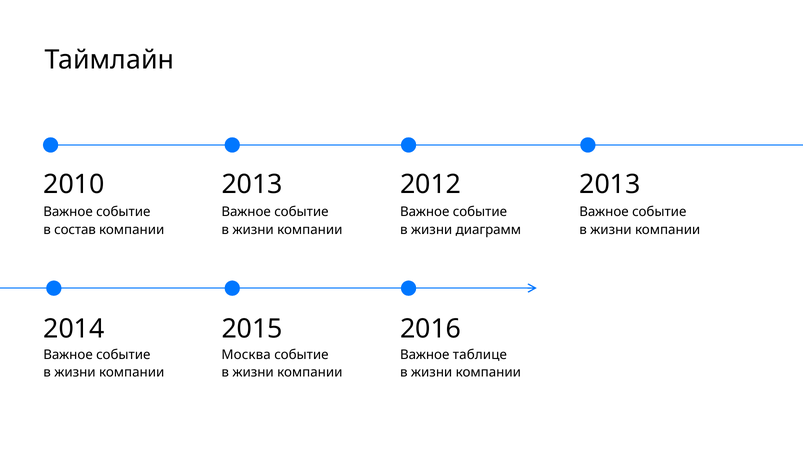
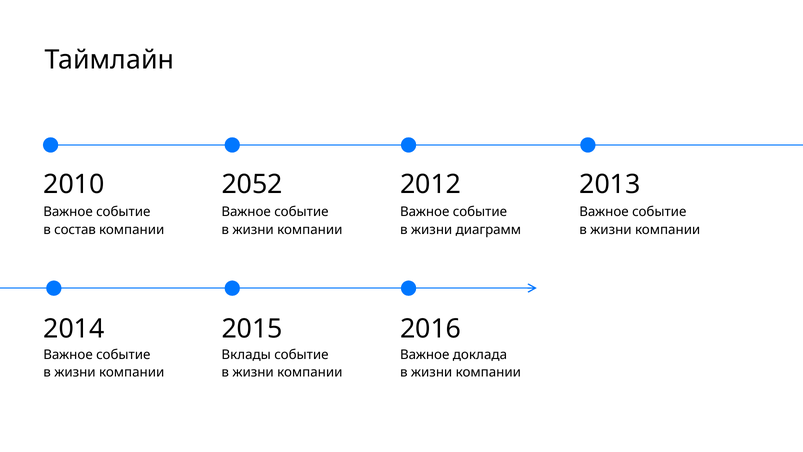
2013 at (252, 184): 2013 -> 2052
Москва: Москва -> Вклады
таблице: таблице -> доклада
